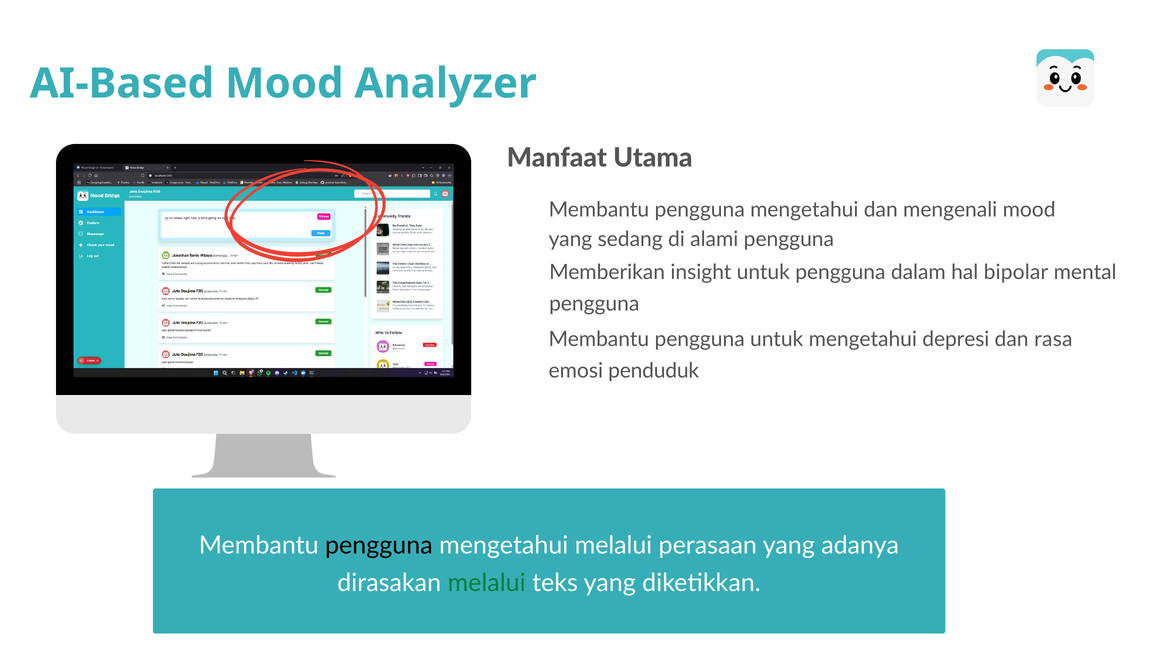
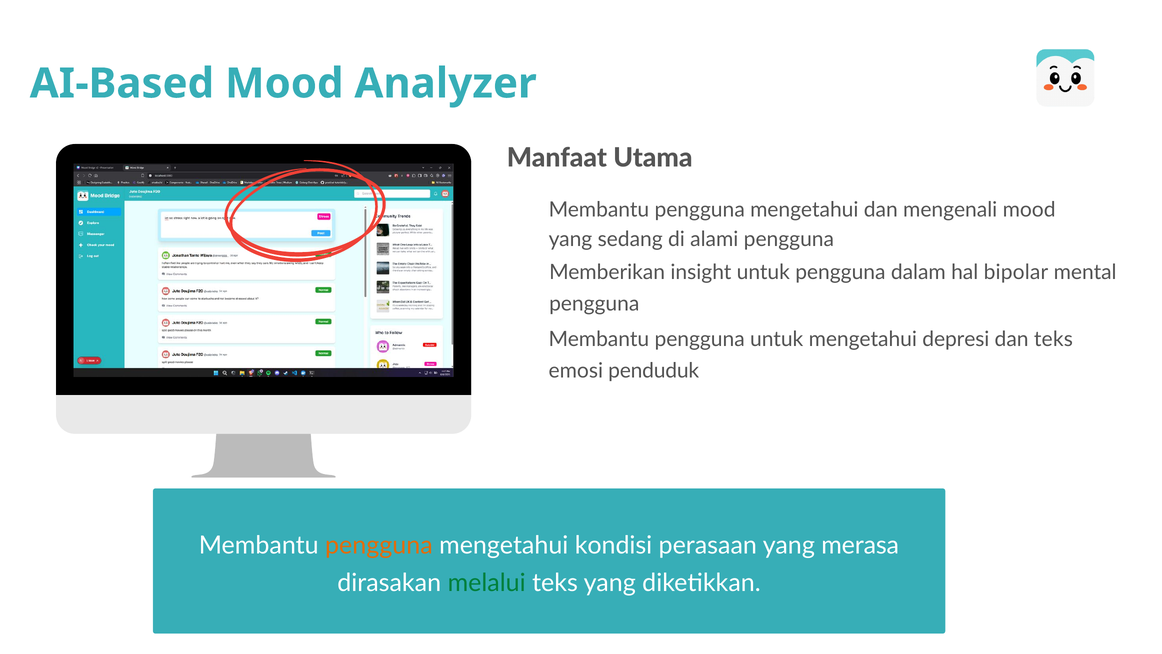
dan rasa: rasa -> teks
pengguna at (379, 545) colour: black -> orange
mengetahui melalui: melalui -> kondisi
adanya: adanya -> merasa
